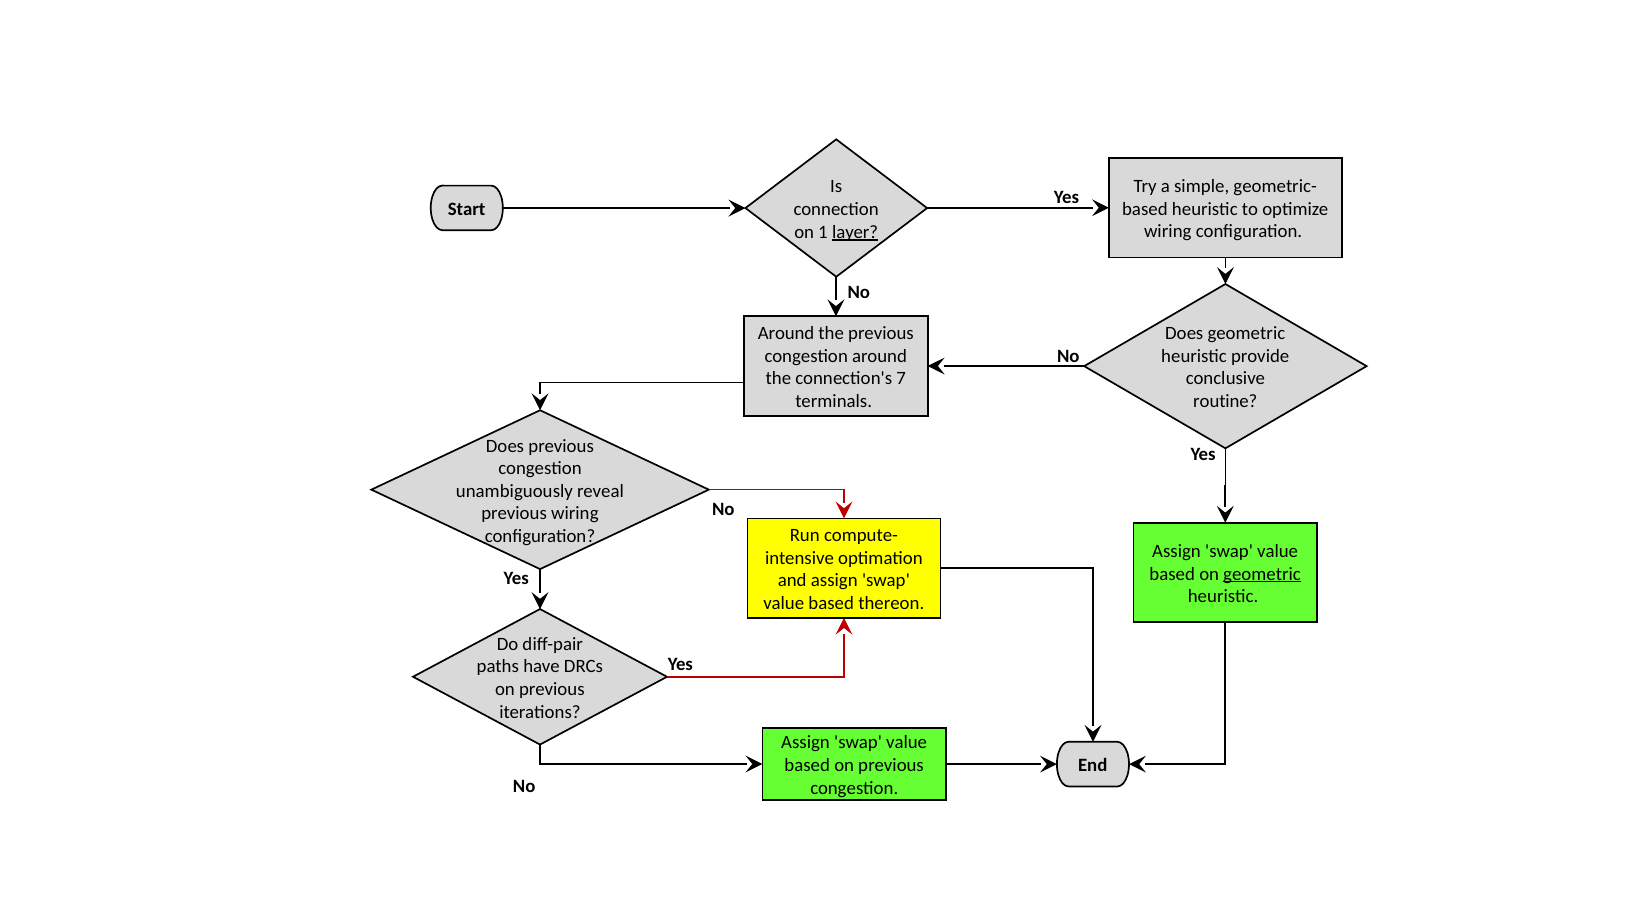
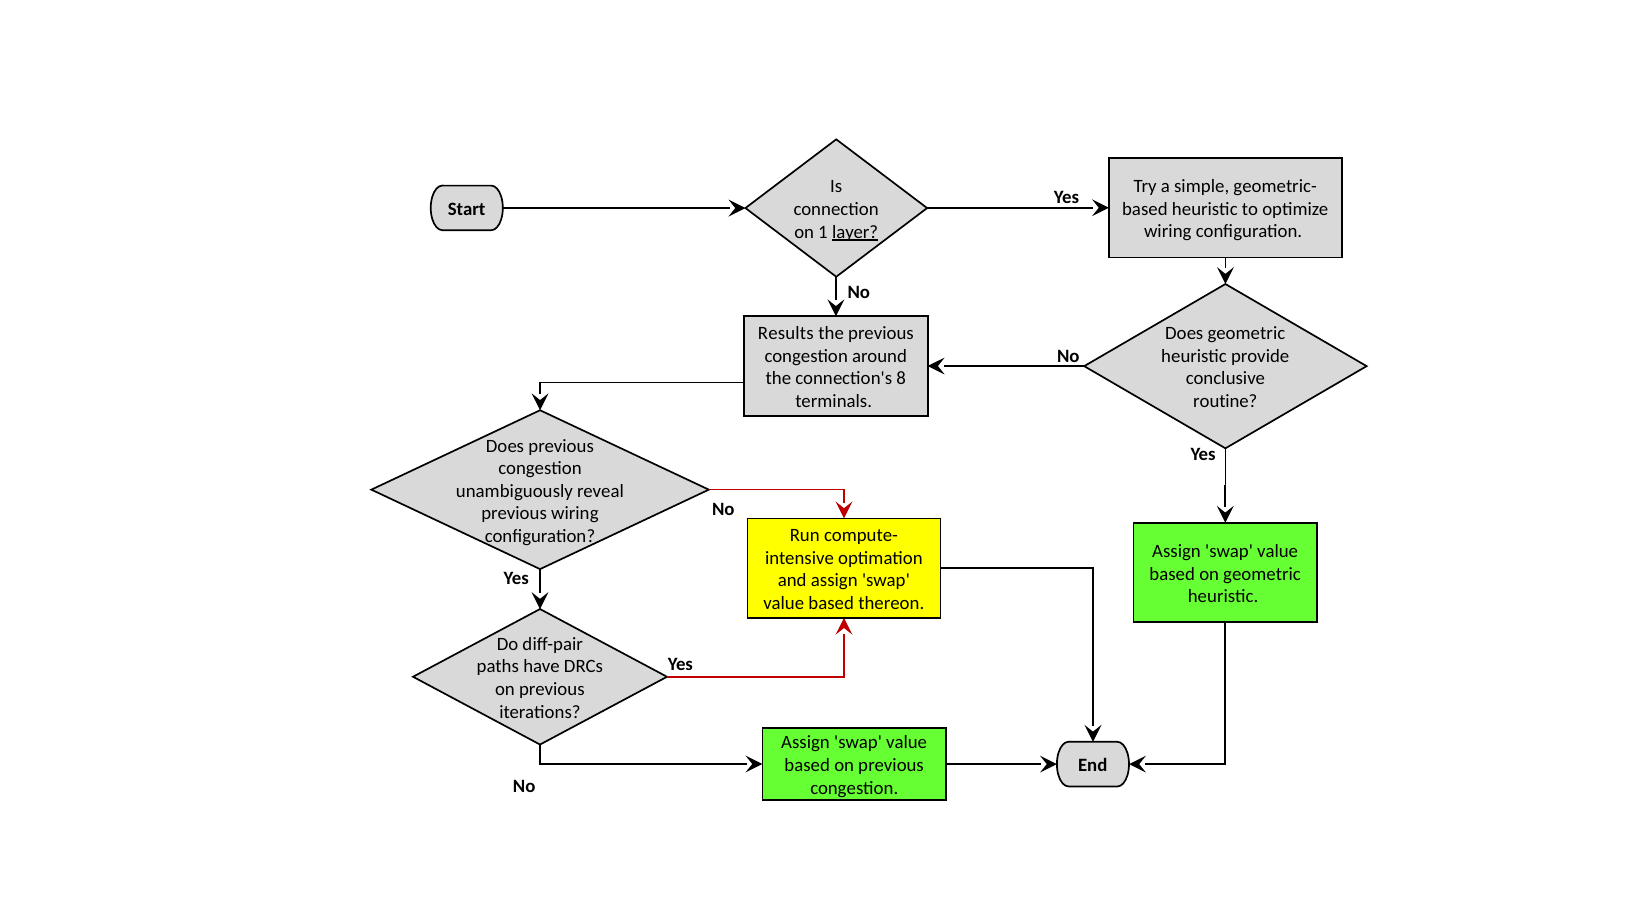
Around at (786, 334): Around -> Results
7: 7 -> 8
geometric at (1262, 574) underline: present -> none
